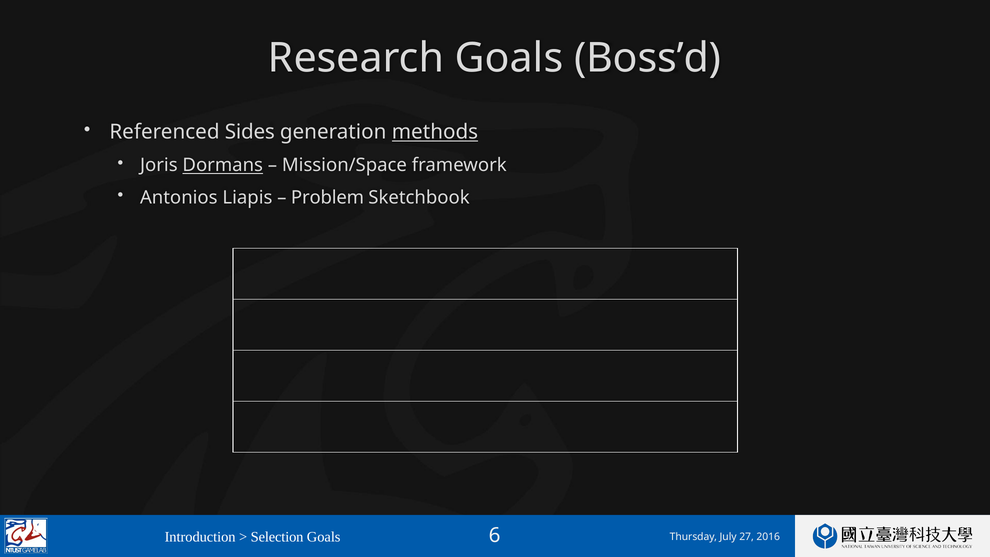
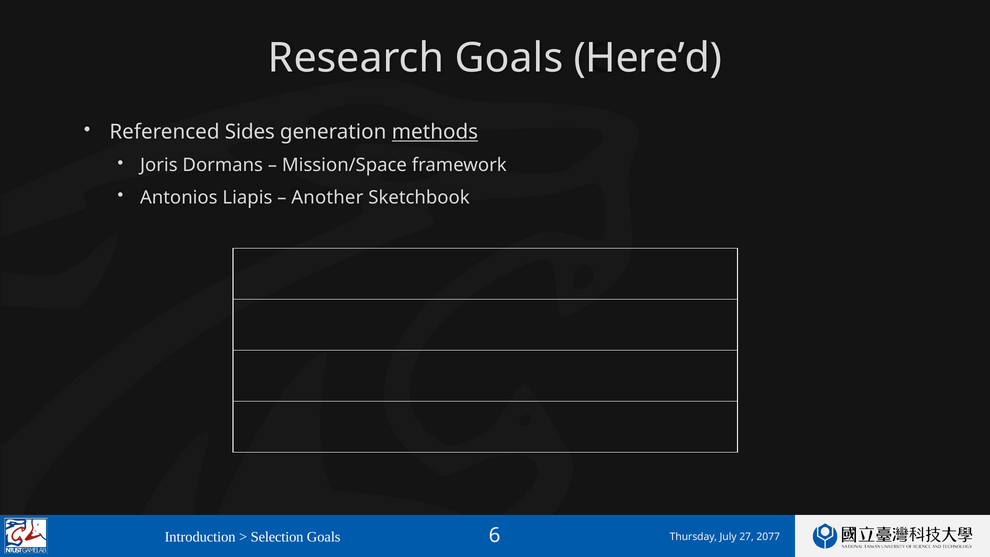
Boss’d: Boss’d -> Here’d
Dormans underline: present -> none
Problem: Problem -> Another
2016: 2016 -> 2077
